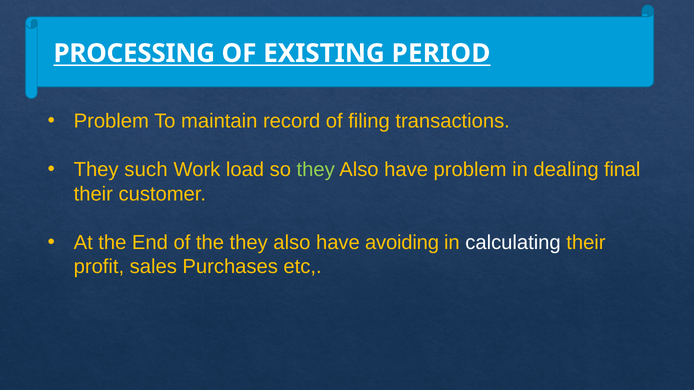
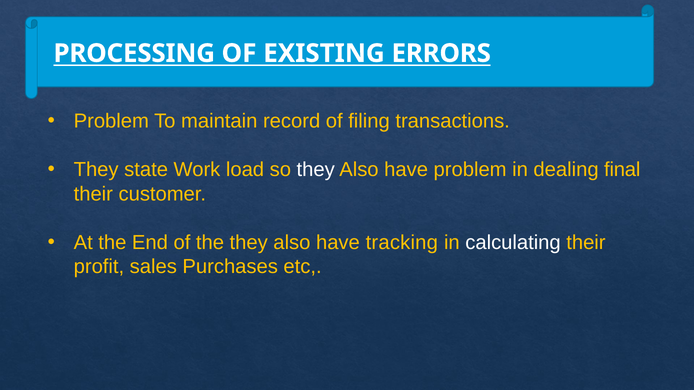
PERIOD: PERIOD -> ERRORS
such: such -> state
they at (316, 170) colour: light green -> white
avoiding: avoiding -> tracking
